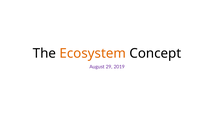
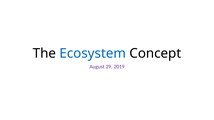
Ecosystem colour: orange -> blue
